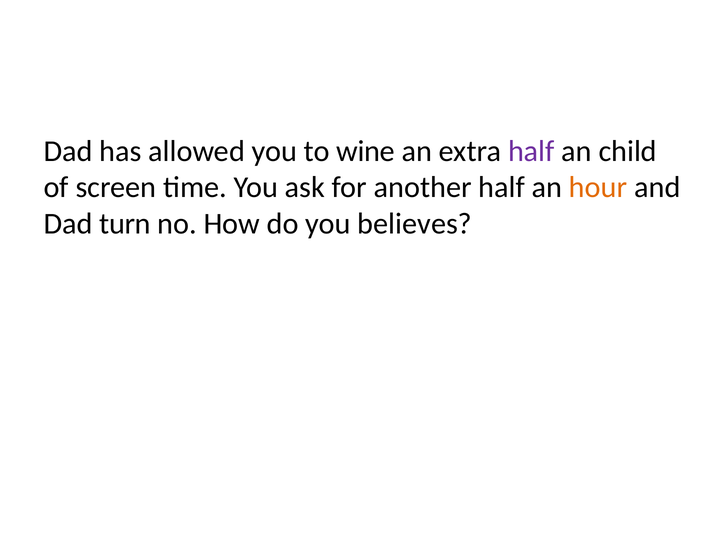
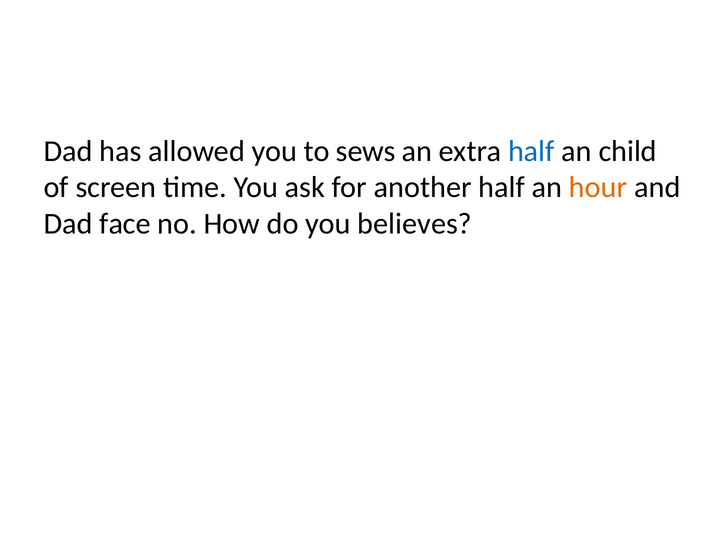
wine: wine -> sews
half at (531, 151) colour: purple -> blue
turn: turn -> face
